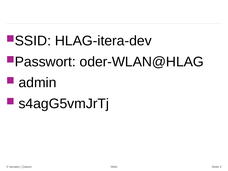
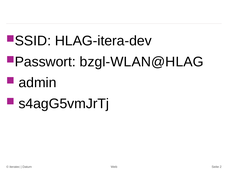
oder-WLAN@HLAG: oder-WLAN@HLAG -> bzgl-WLAN@HLAG
